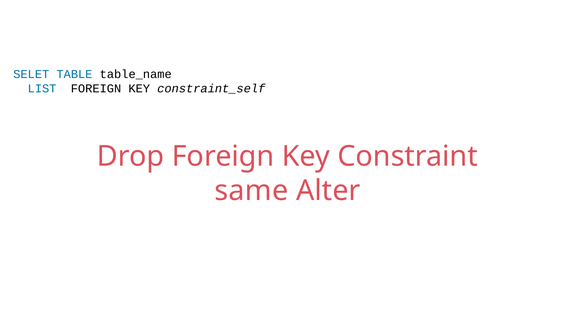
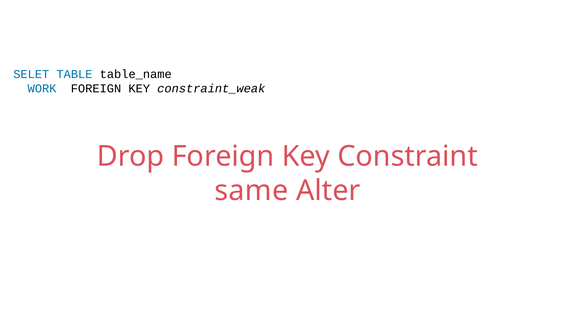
LIST: LIST -> WORK
constraint_self: constraint_self -> constraint_weak
